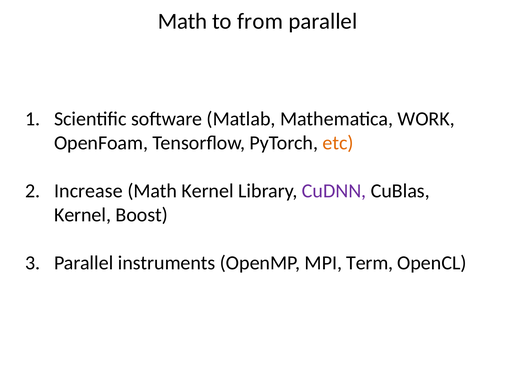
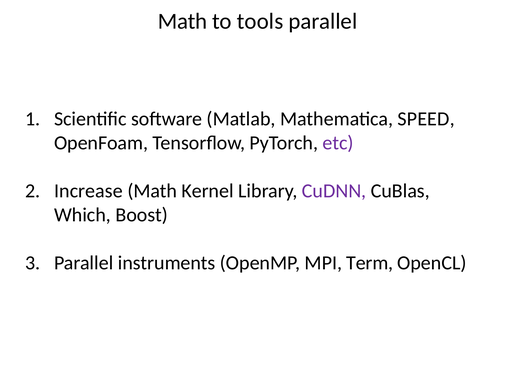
from: from -> tools
WORK: WORK -> SPEED
etc colour: orange -> purple
Kernel at (83, 215): Kernel -> Which
